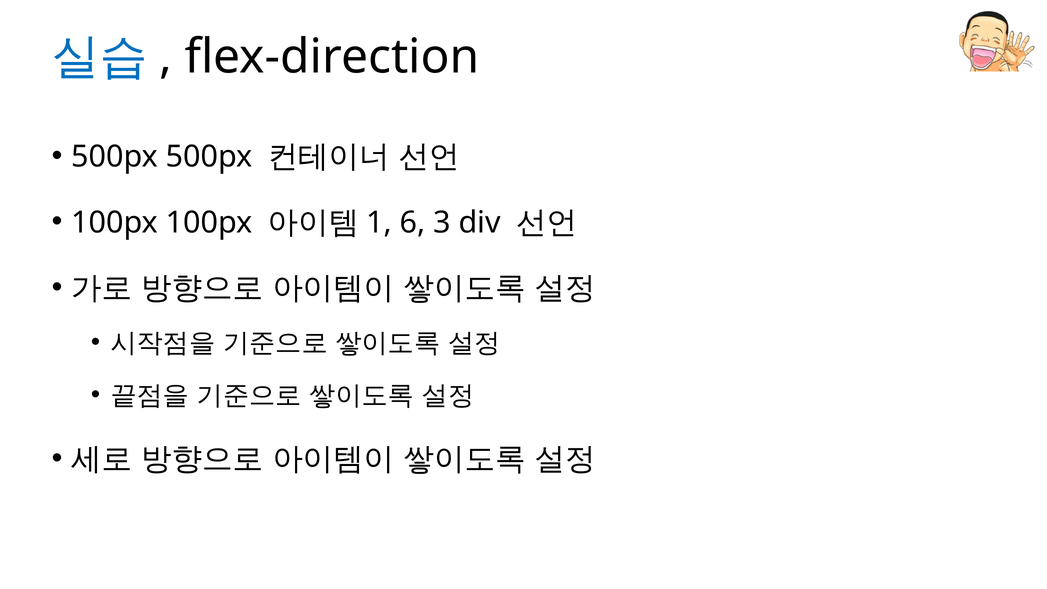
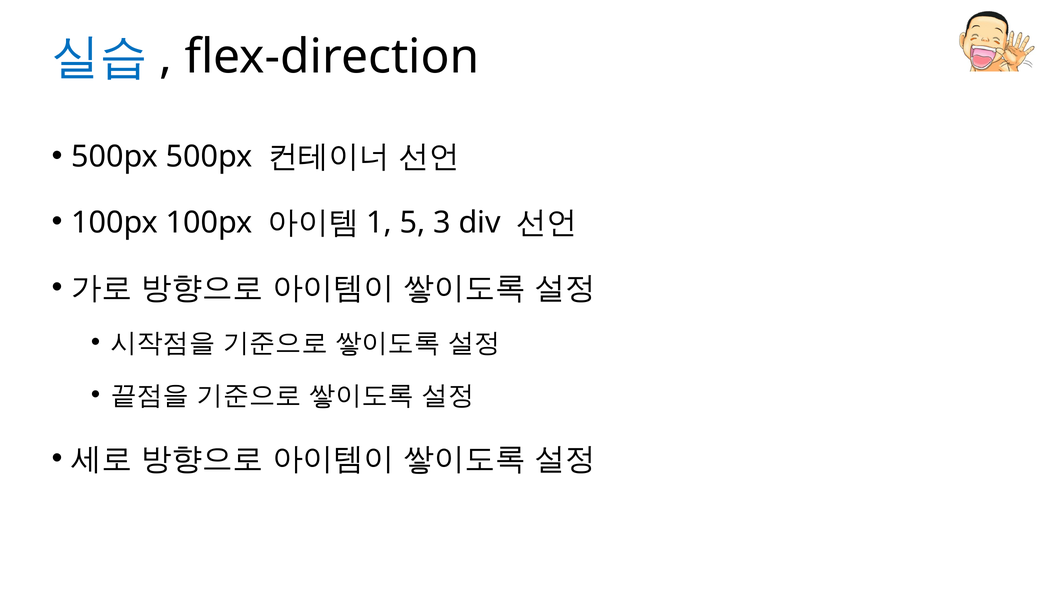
6: 6 -> 5
